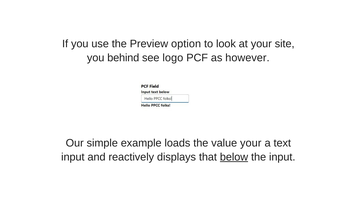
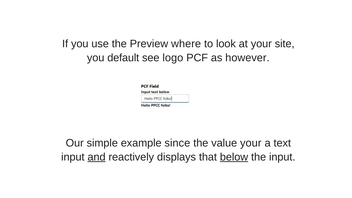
option: option -> where
behind: behind -> default
loads: loads -> since
and underline: none -> present
